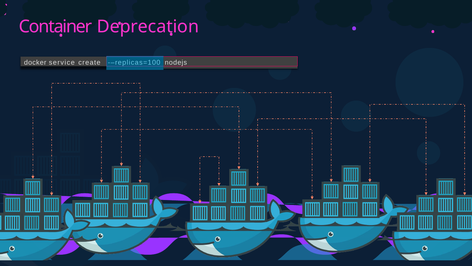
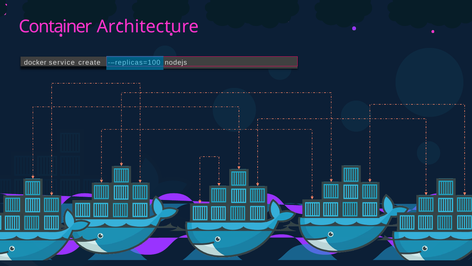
Deprecation: Deprecation -> Architecture
